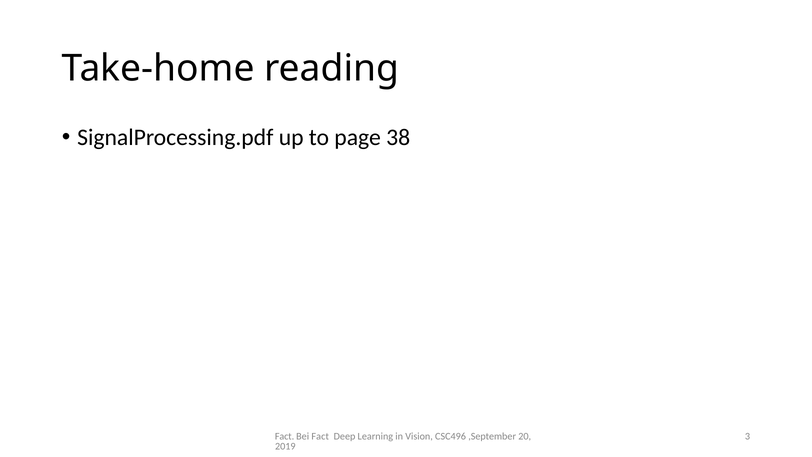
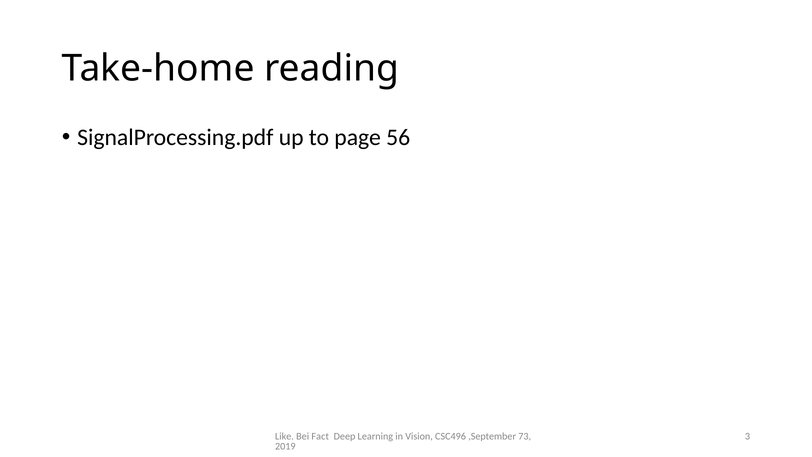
38: 38 -> 56
Fact at (285, 436): Fact -> Like
20: 20 -> 73
